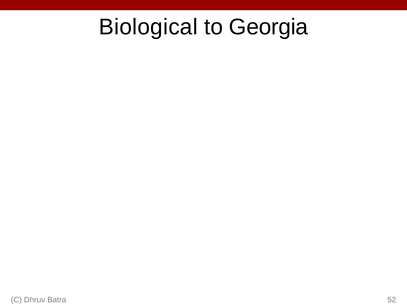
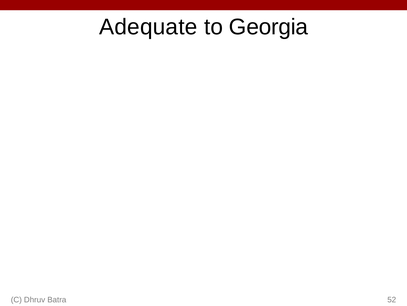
Biological: Biological -> Adequate
